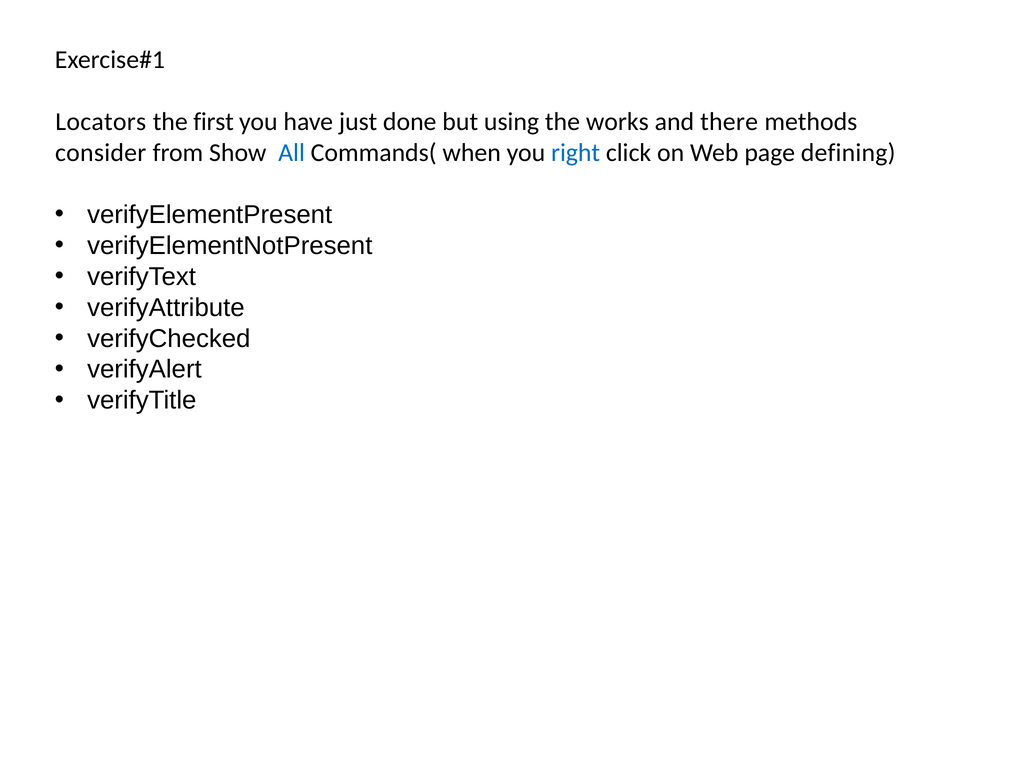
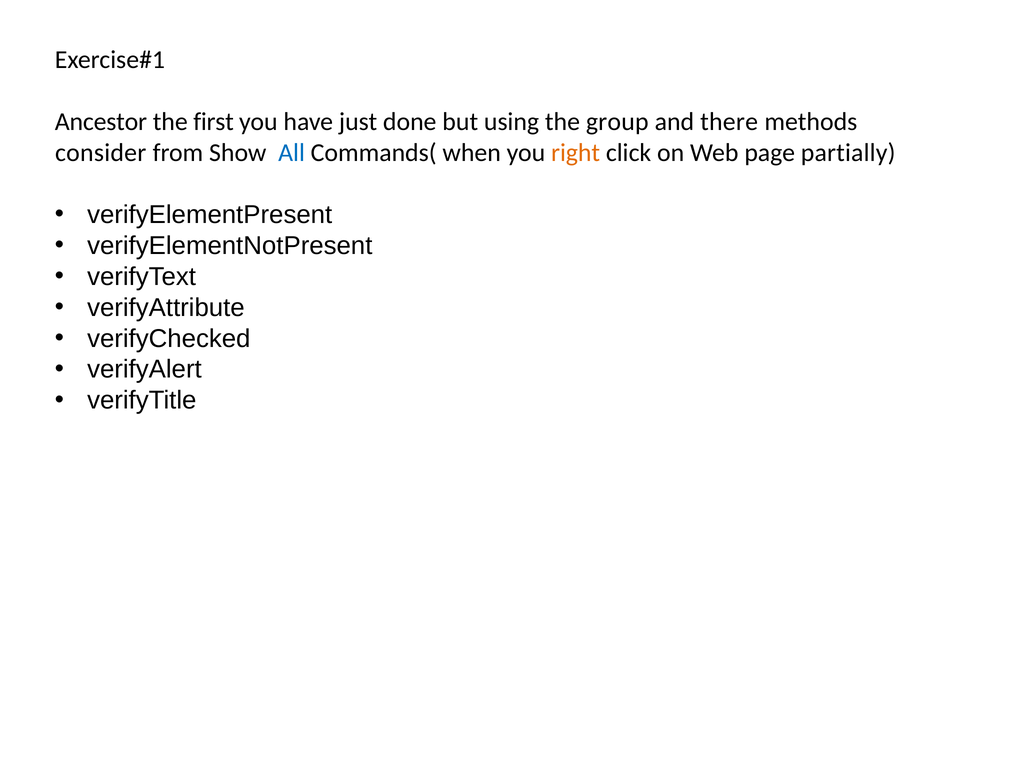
Locators: Locators -> Ancestor
works: works -> group
right colour: blue -> orange
defining: defining -> partially
